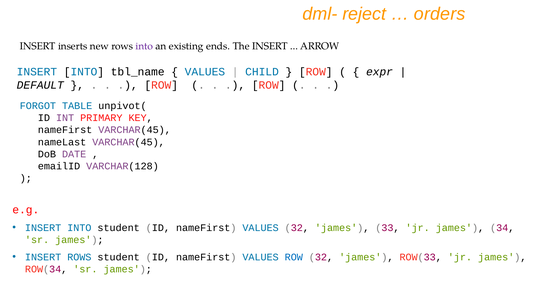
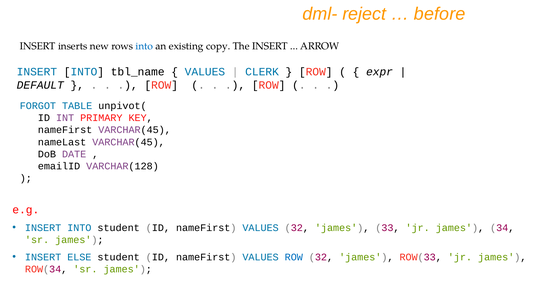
orders: orders -> before
into at (144, 46) colour: purple -> blue
ends: ends -> copy
CHILD: CHILD -> CLERK
INSERT ROWS: ROWS -> ELSE
